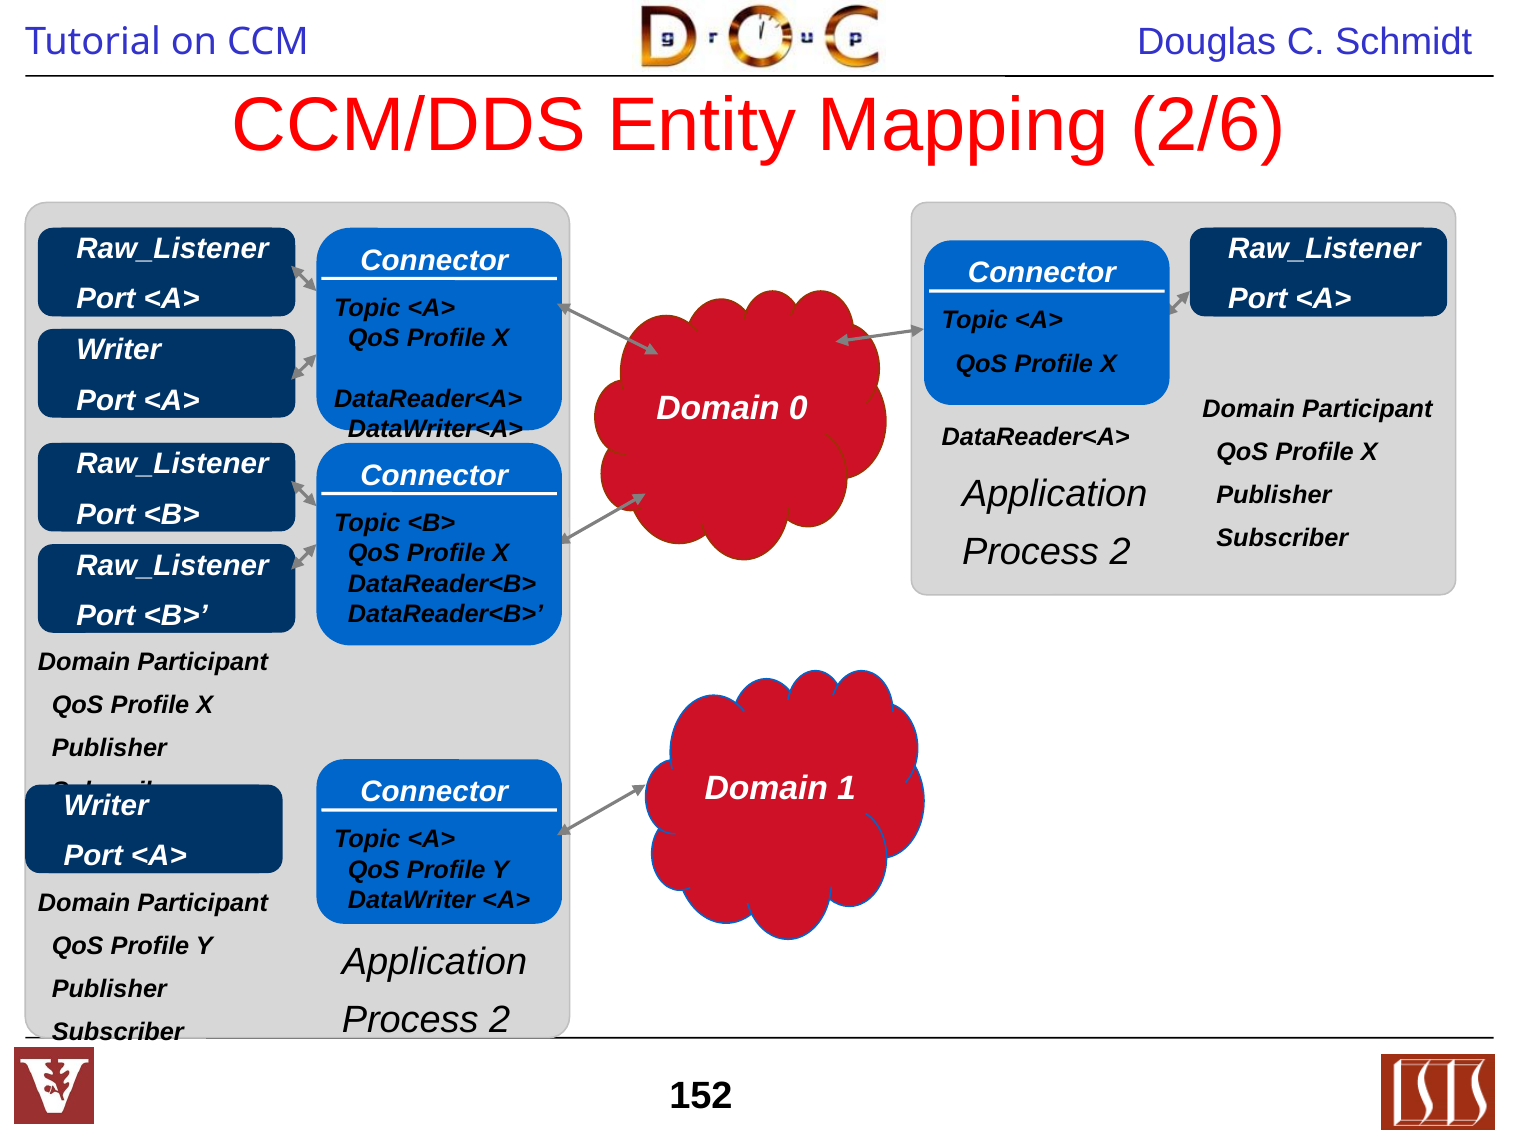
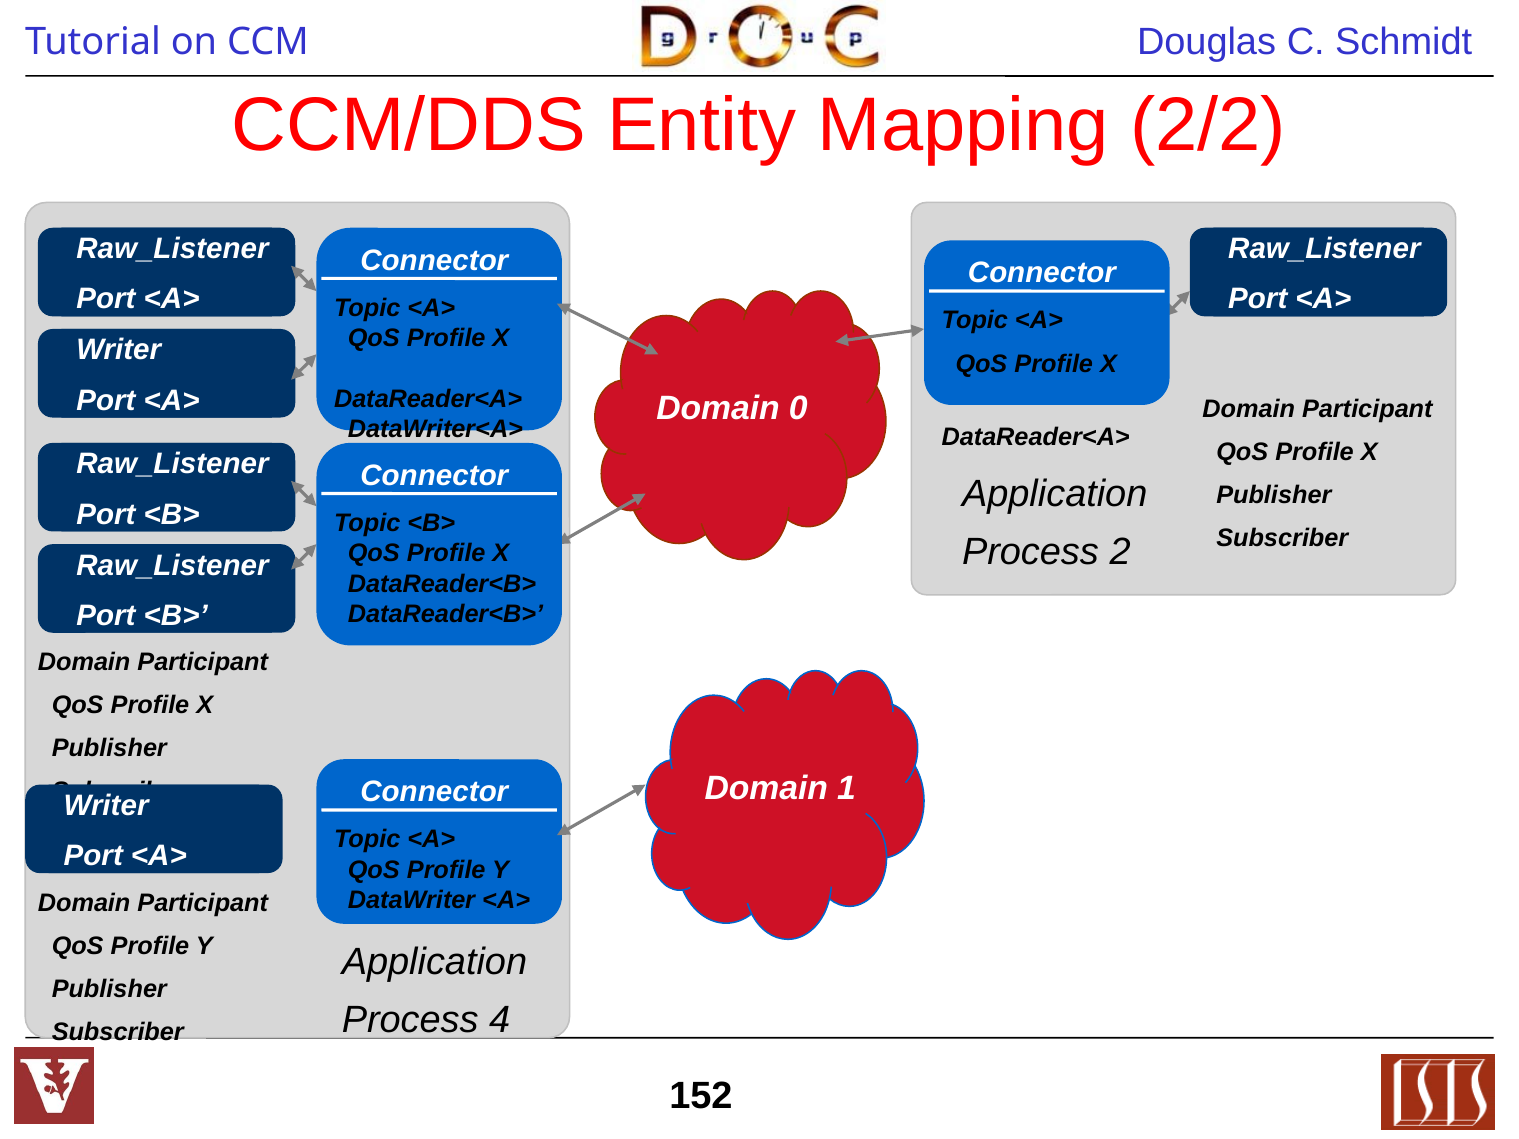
2/6: 2/6 -> 2/2
2 at (500, 1020): 2 -> 4
